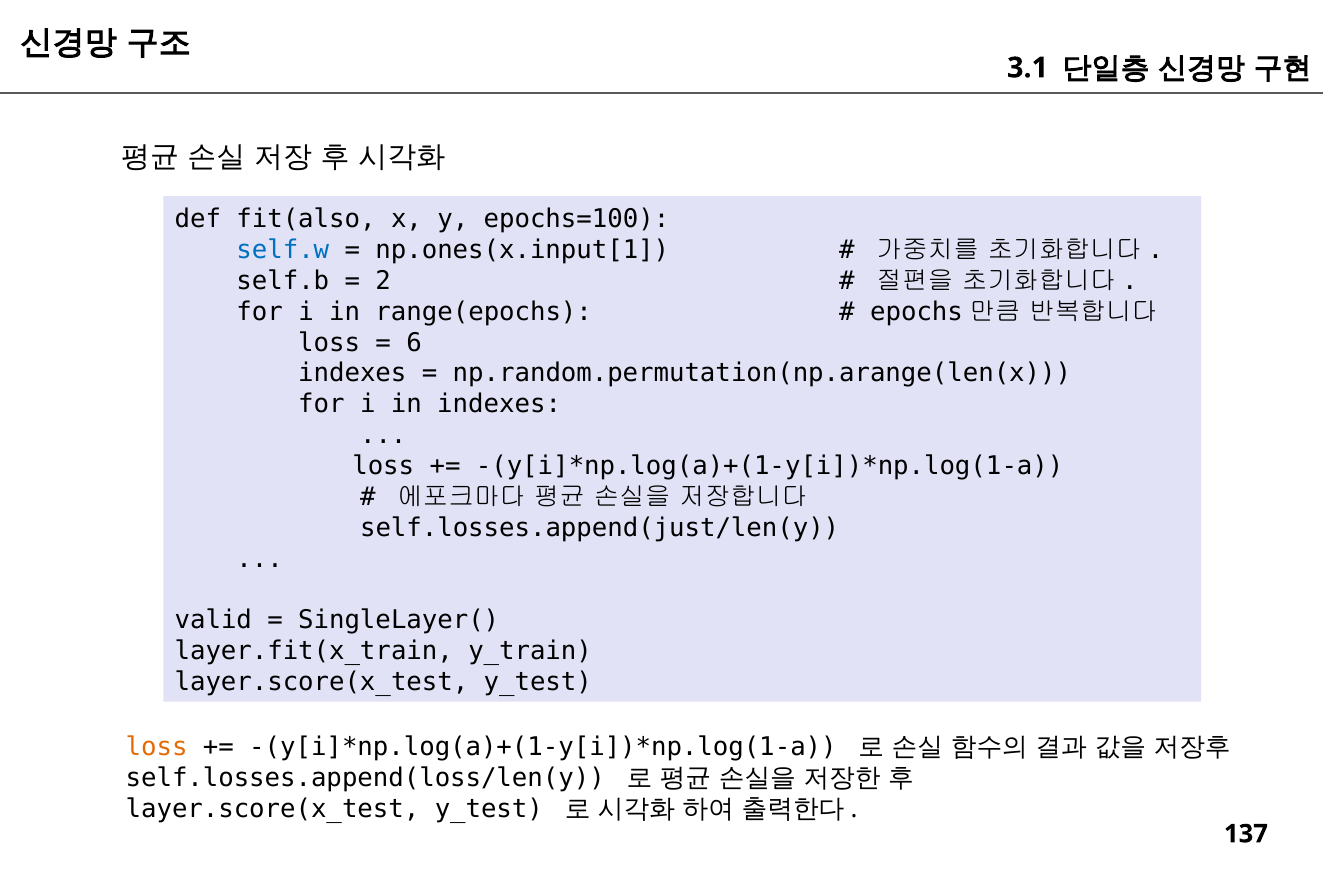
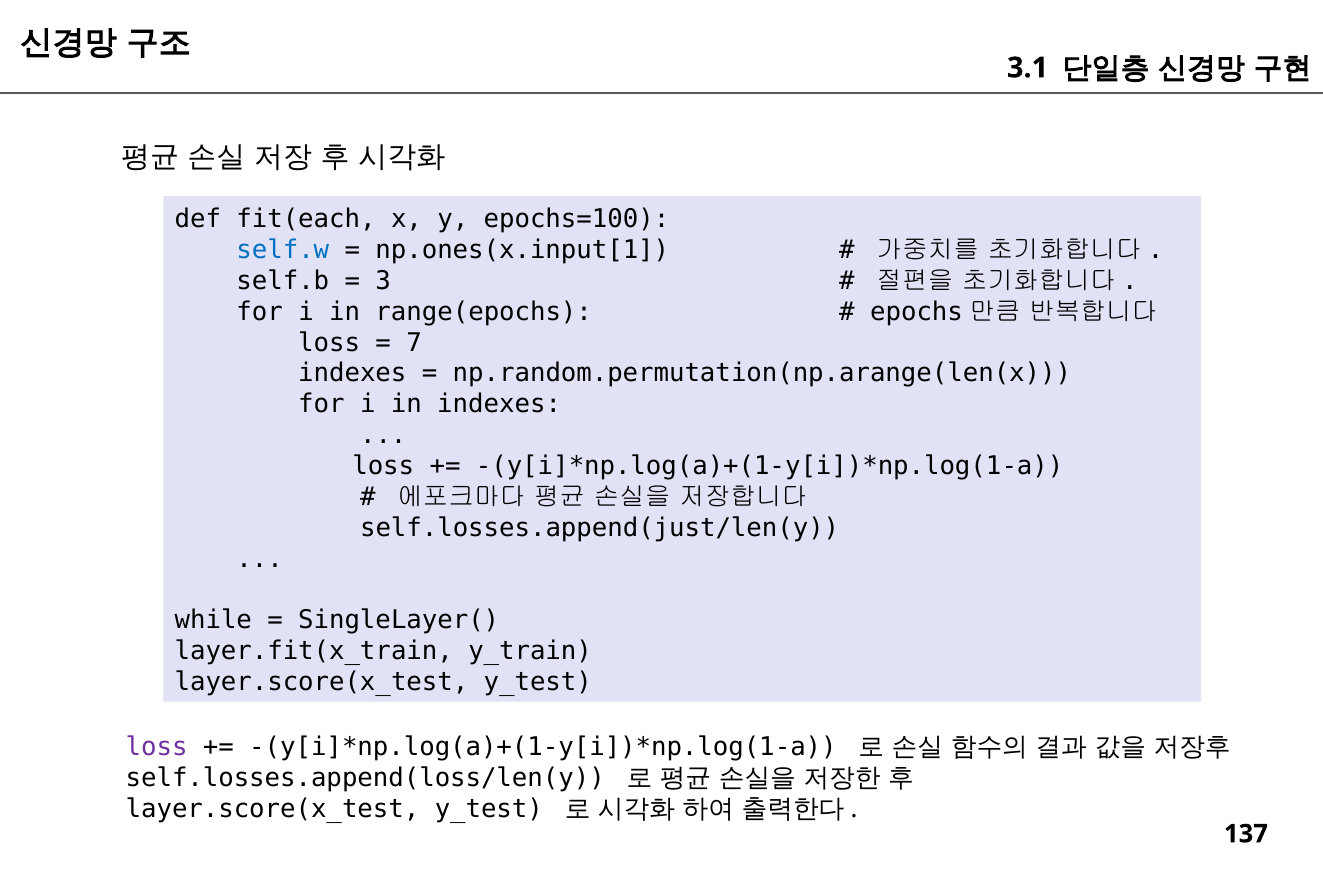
fit(also: fit(also -> fit(each
2: 2 -> 3
6: 6 -> 7
valid: valid -> while
loss at (157, 747) colour: orange -> purple
